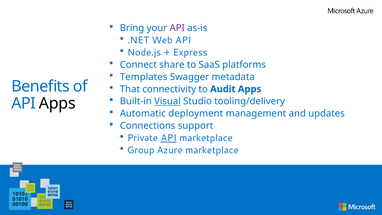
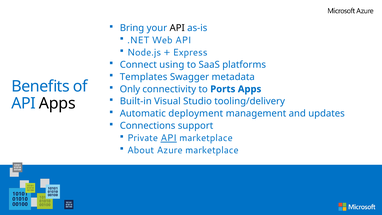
API at (177, 28) colour: purple -> black
share: share -> using
That: That -> Only
Audit: Audit -> Ports
Visual underline: present -> none
Group: Group -> About
